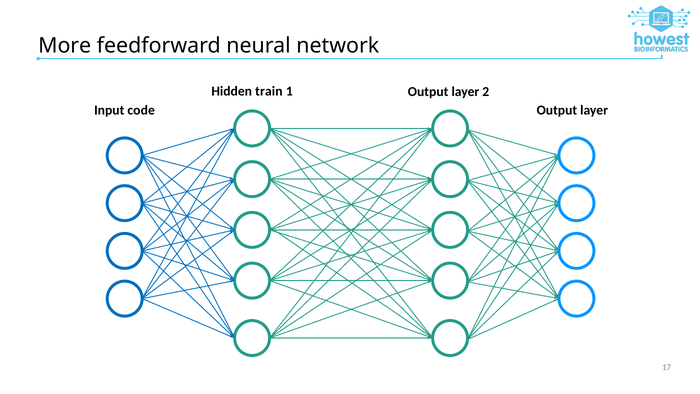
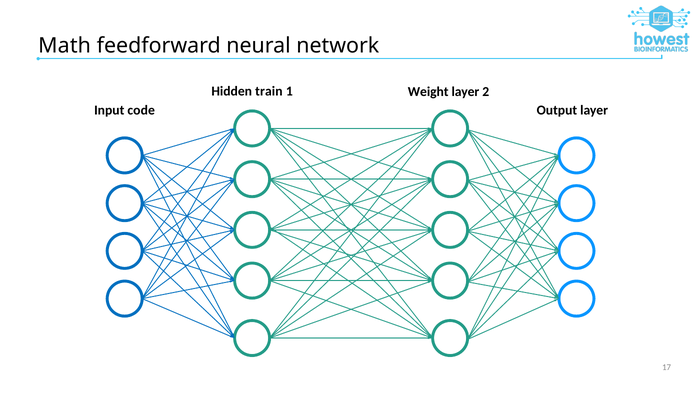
More: More -> Math
Output at (428, 92): Output -> Weight
